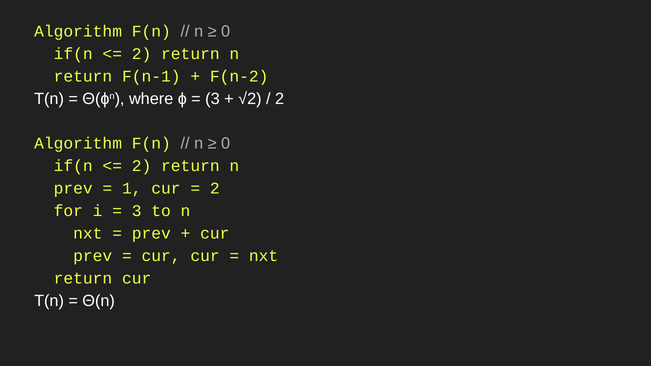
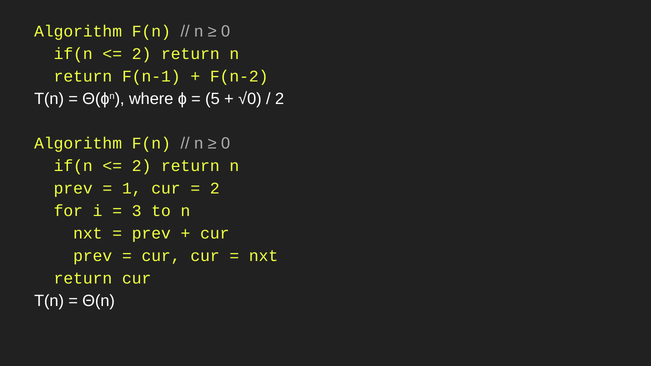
3 at (212, 99): 3 -> 5
√2: √2 -> √0
